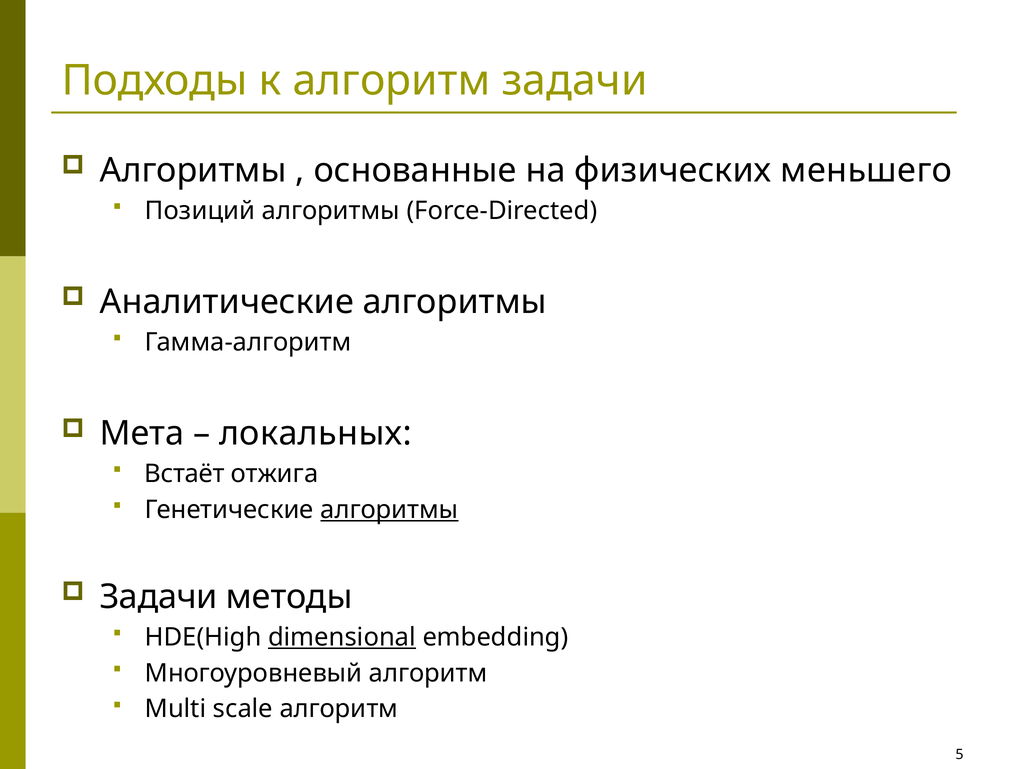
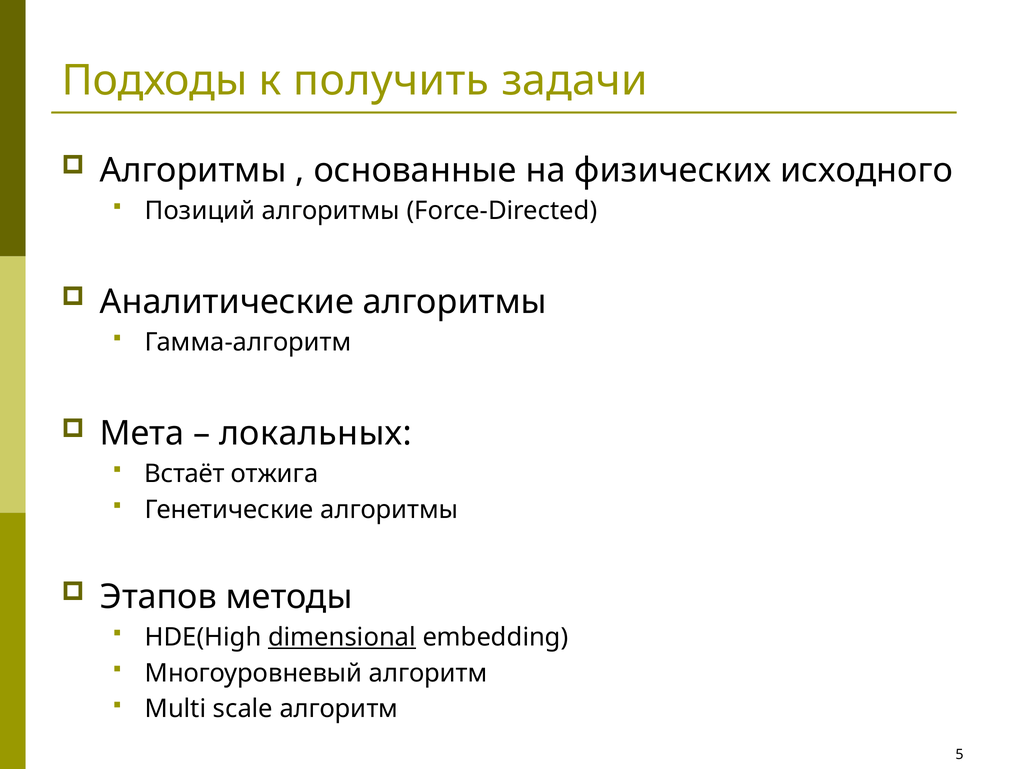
к алгоритм: алгоритм -> получить
меньшего: меньшего -> исходного
алгоритмы at (389, 509) underline: present -> none
Задачи at (159, 597): Задачи -> Этапов
